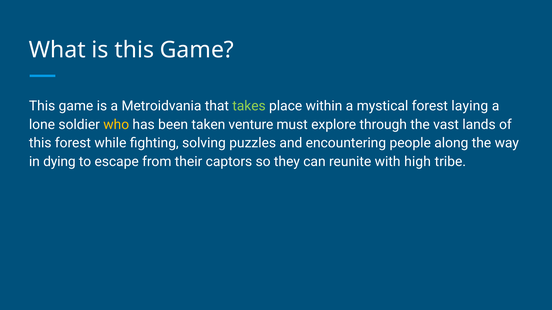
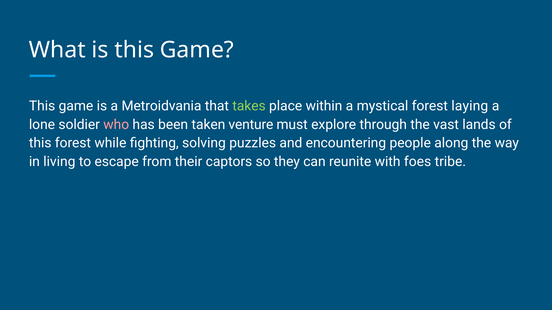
who colour: yellow -> pink
dying: dying -> living
high: high -> foes
